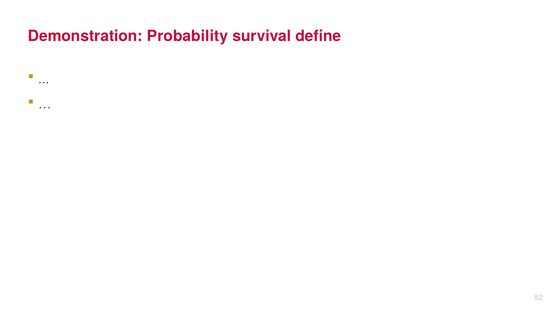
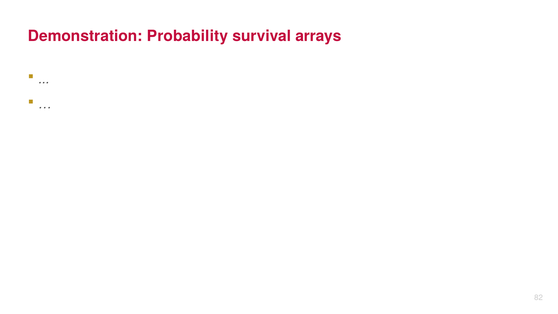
define: define -> arrays
